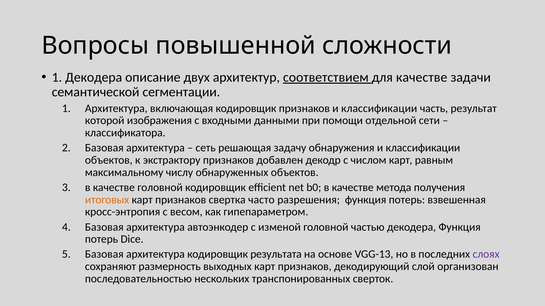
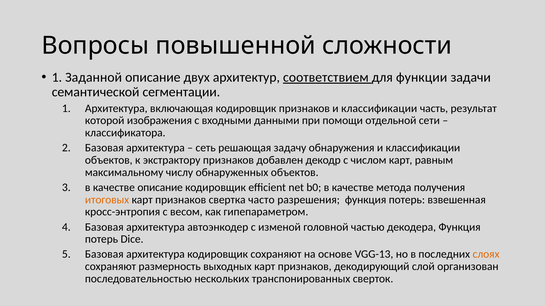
1 Декодера: Декодера -> Заданной
для качестве: качестве -> функции
качестве головной: головной -> описание
кодировщик результата: результата -> сохраняют
слоях colour: purple -> orange
